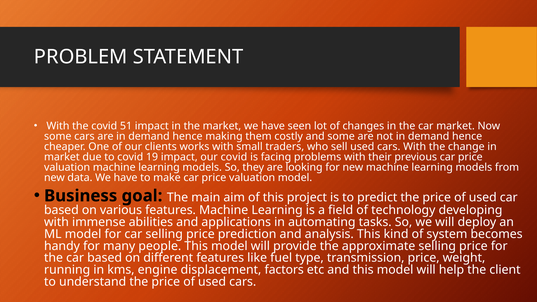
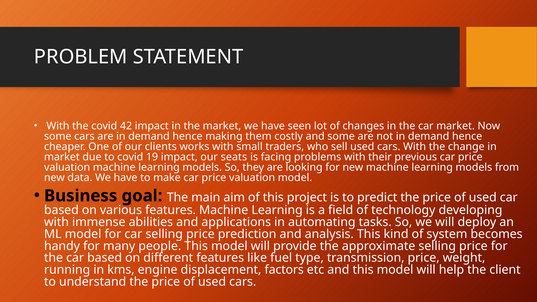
51: 51 -> 42
our covid: covid -> seats
